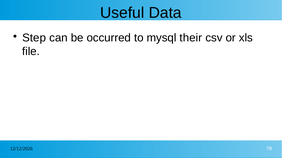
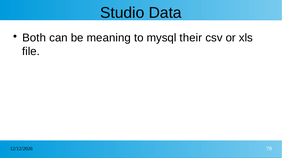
Useful: Useful -> Studio
Step: Step -> Both
occurred: occurred -> meaning
